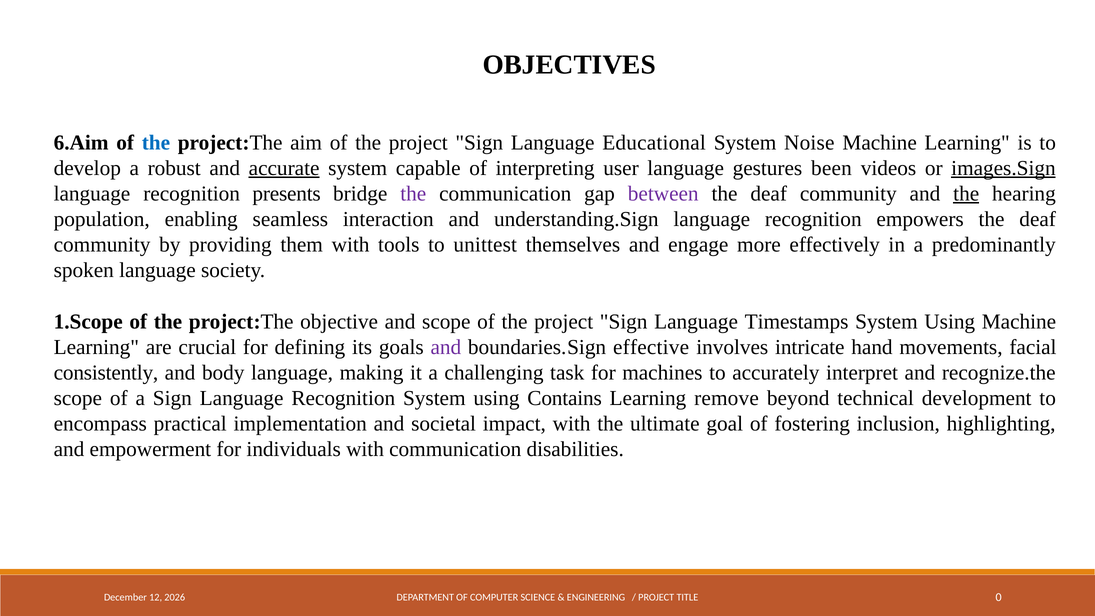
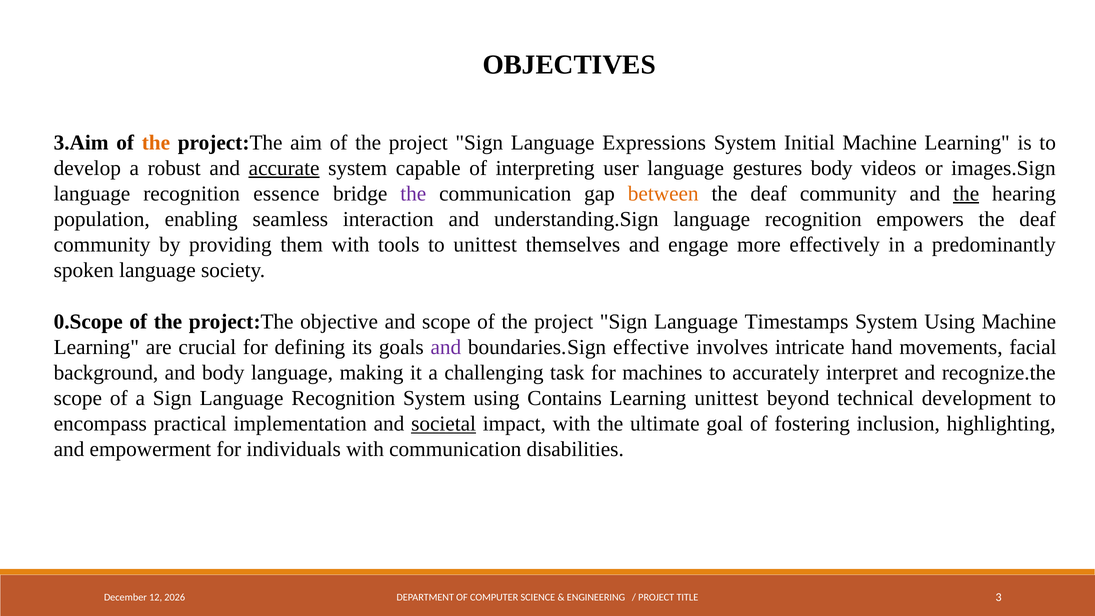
6.Aim: 6.Aim -> 3.Aim
the at (156, 143) colour: blue -> orange
Educational: Educational -> Expressions
Noise: Noise -> Initial
gestures been: been -> body
images.Sign underline: present -> none
presents: presents -> essence
between colour: purple -> orange
1.Scope: 1.Scope -> 0.Scope
consistently: consistently -> background
Learning remove: remove -> unittest
societal underline: none -> present
0: 0 -> 3
